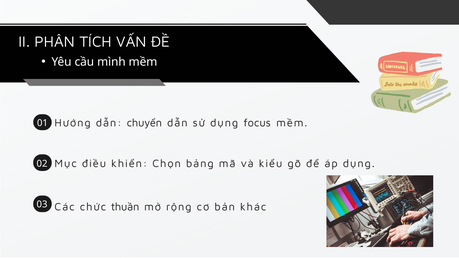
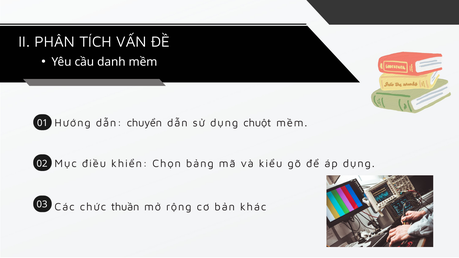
mình: mình -> danh
focus: focus -> chuột
